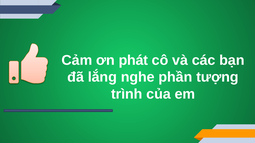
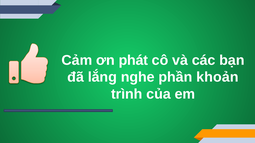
tượng: tượng -> khoản
